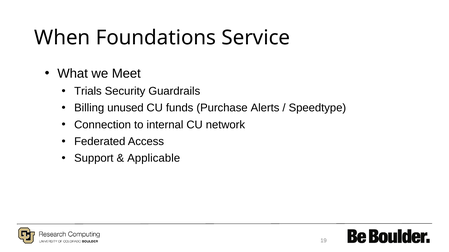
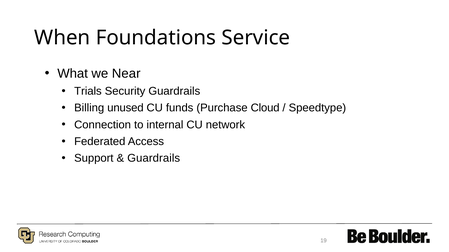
Meet: Meet -> Near
Alerts: Alerts -> Cloud
Applicable at (154, 159): Applicable -> Guardrails
